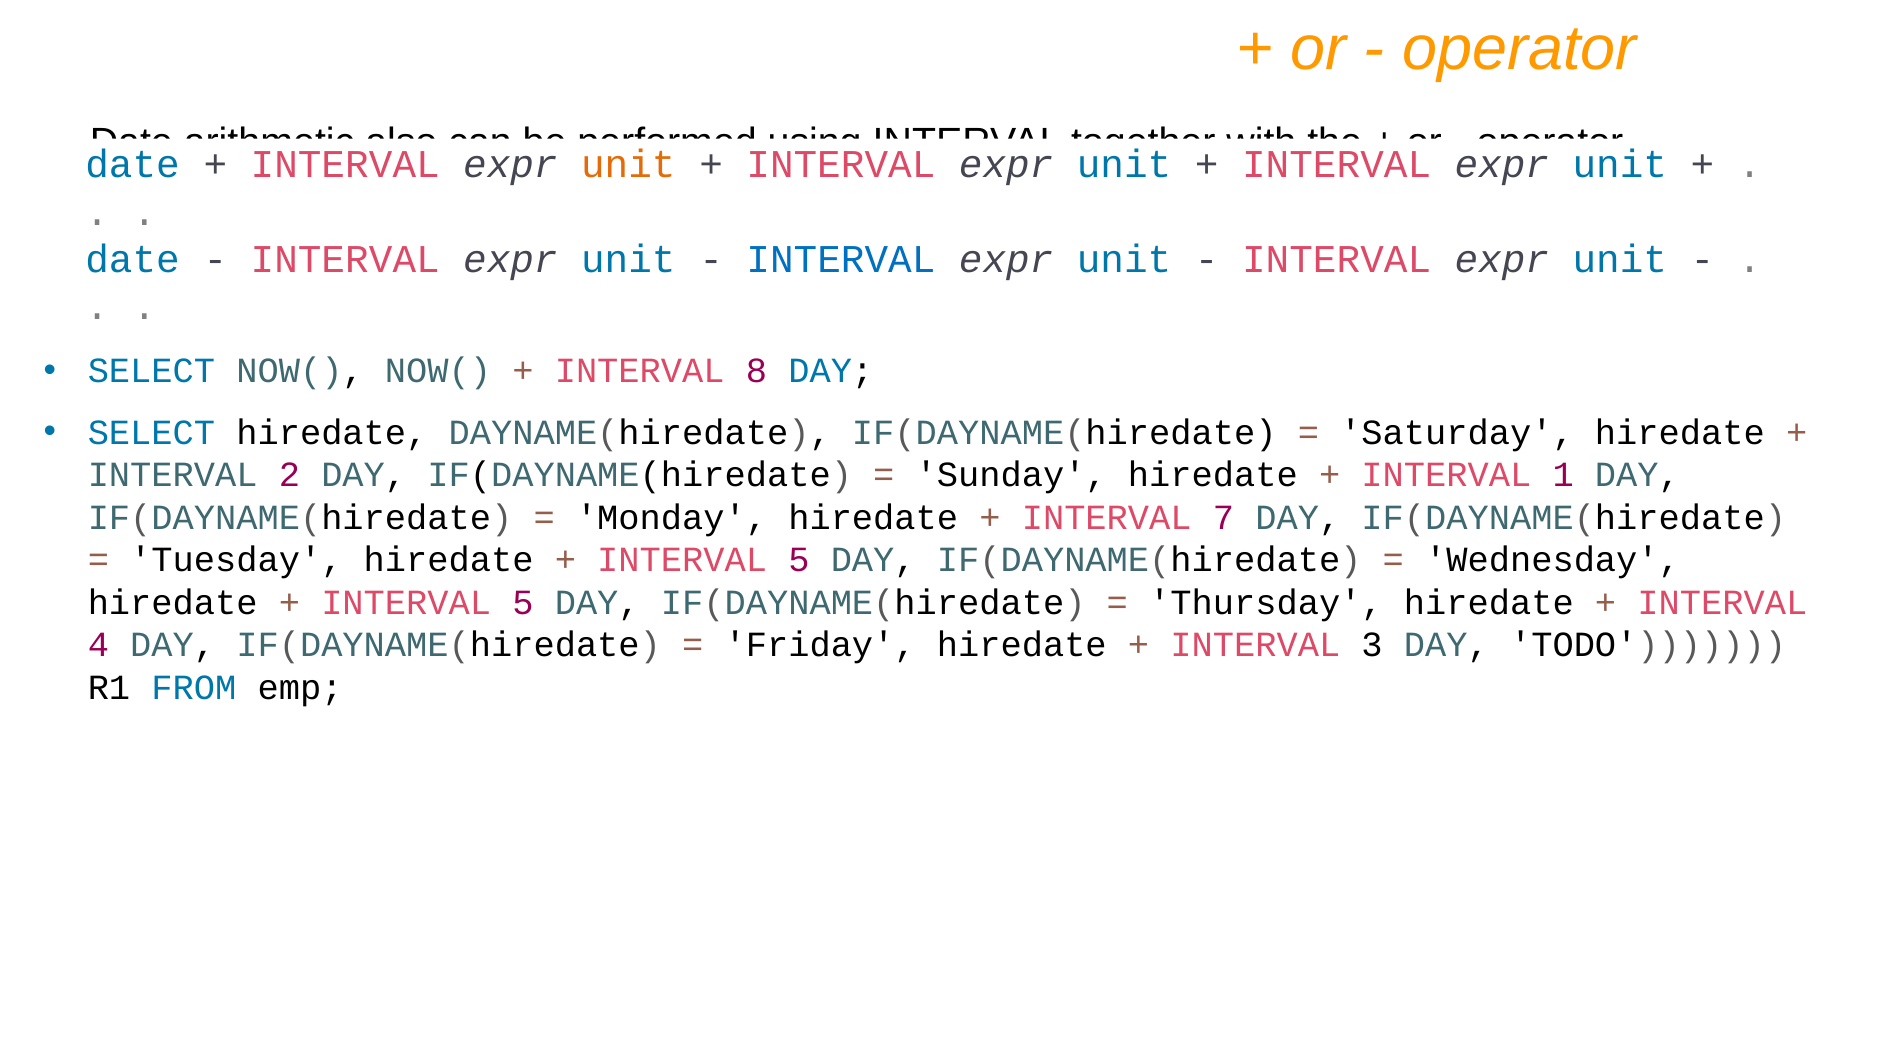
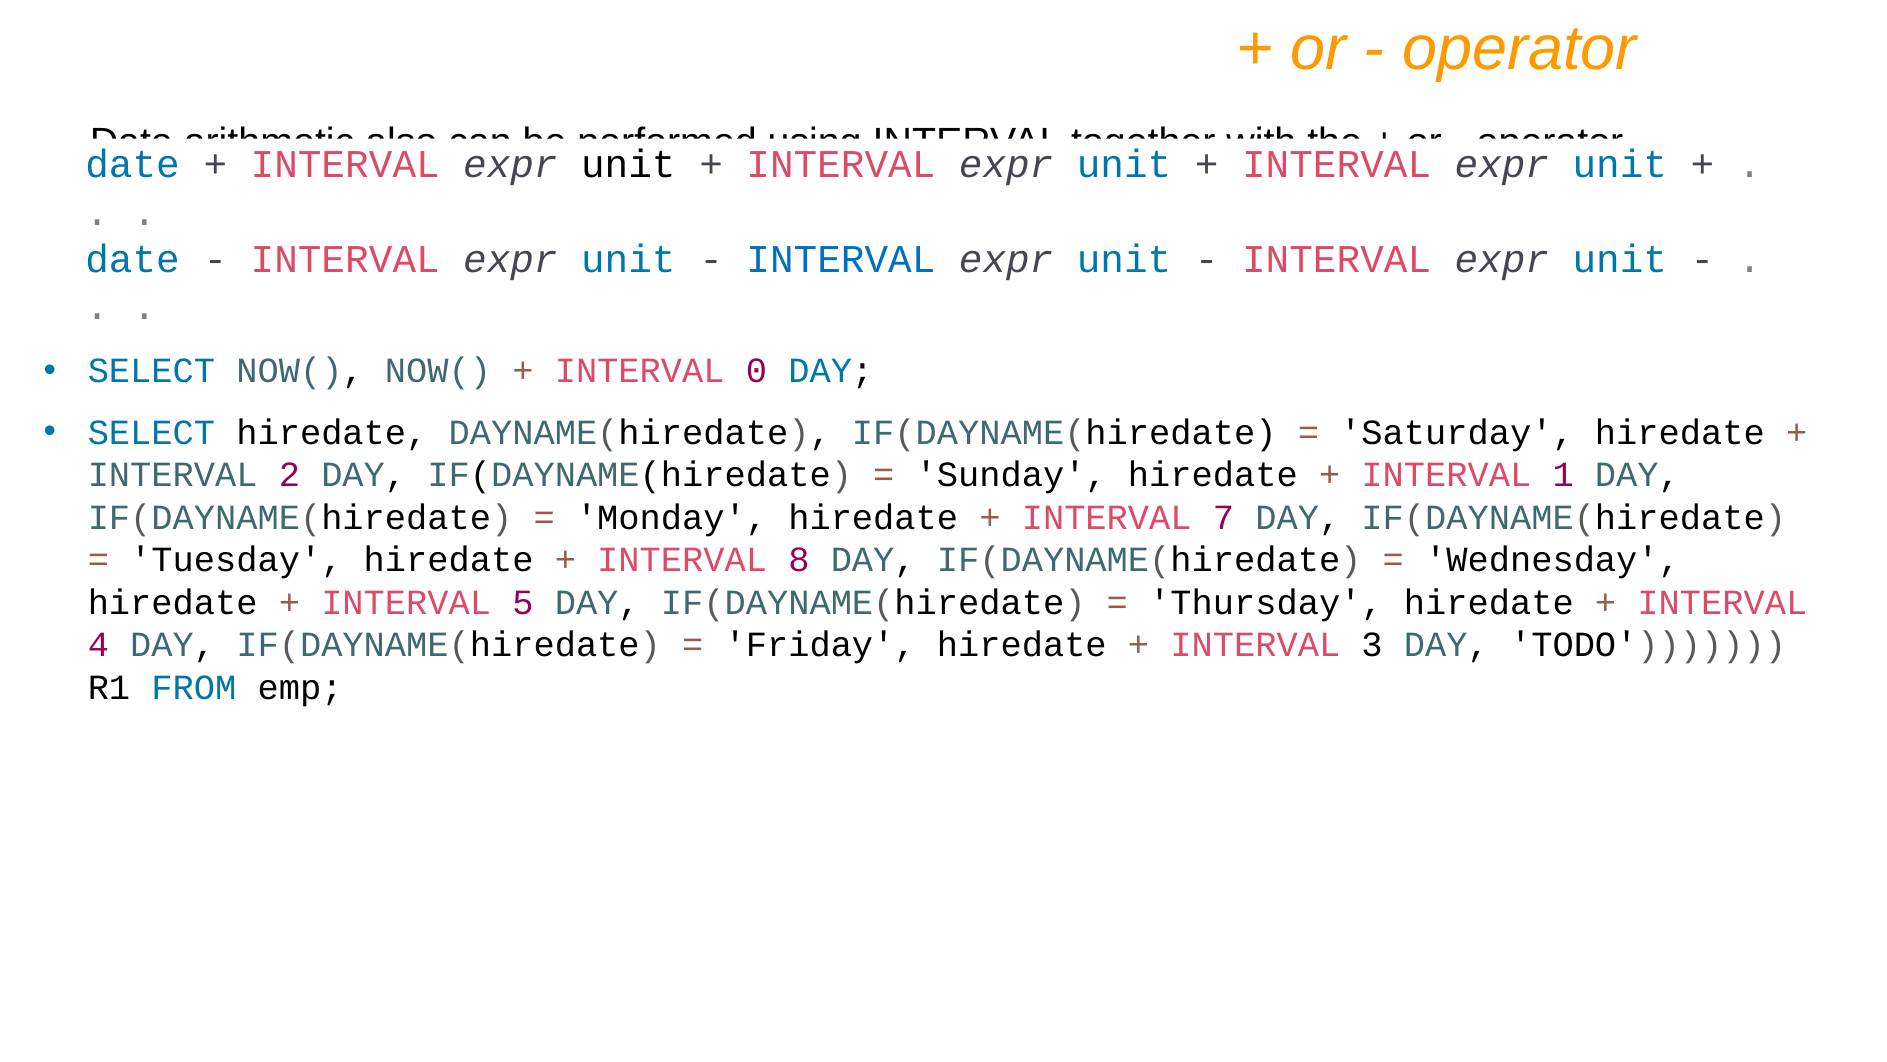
unit at (628, 165) colour: orange -> black
8: 8 -> 0
5 at (799, 560): 5 -> 8
